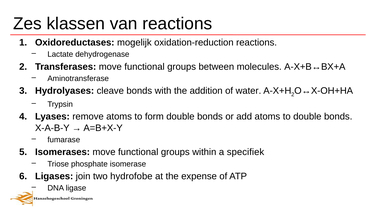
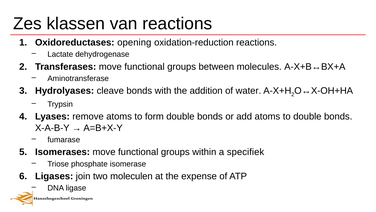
mogelijk: mogelijk -> opening
hydrofobe: hydrofobe -> moleculen
